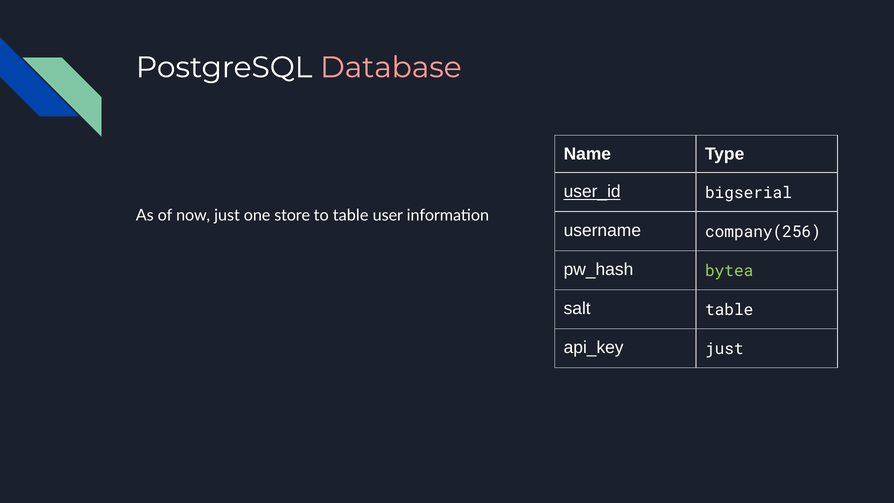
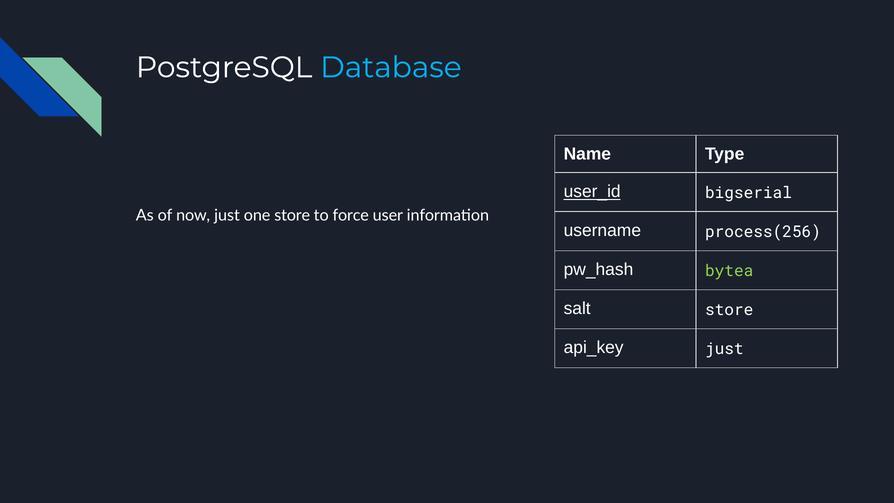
Database colour: pink -> light blue
to table: table -> force
company(256: company(256 -> process(256
salt table: table -> store
